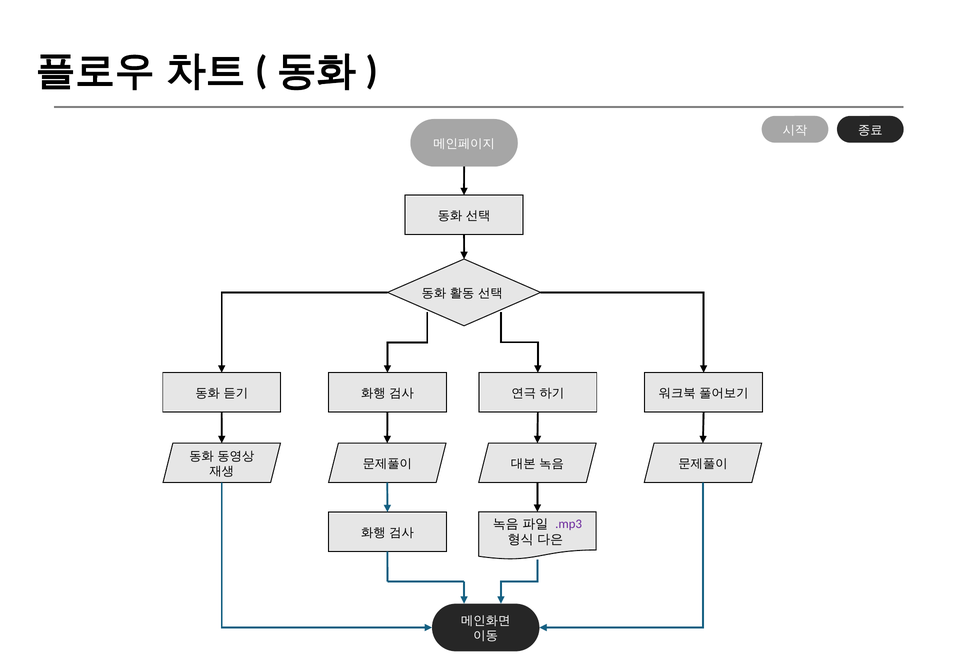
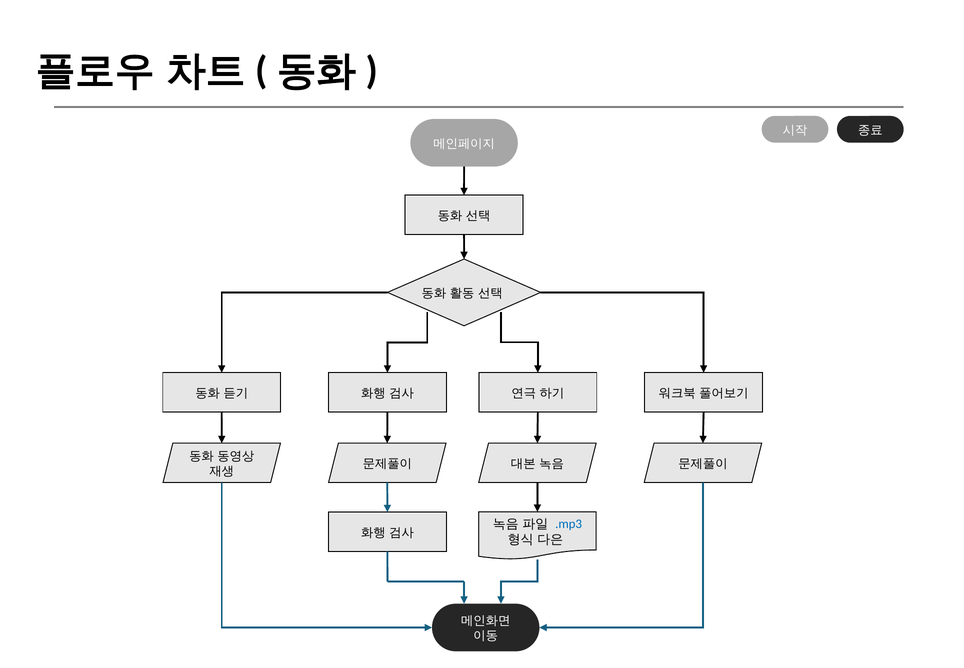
.mp3 colour: purple -> blue
